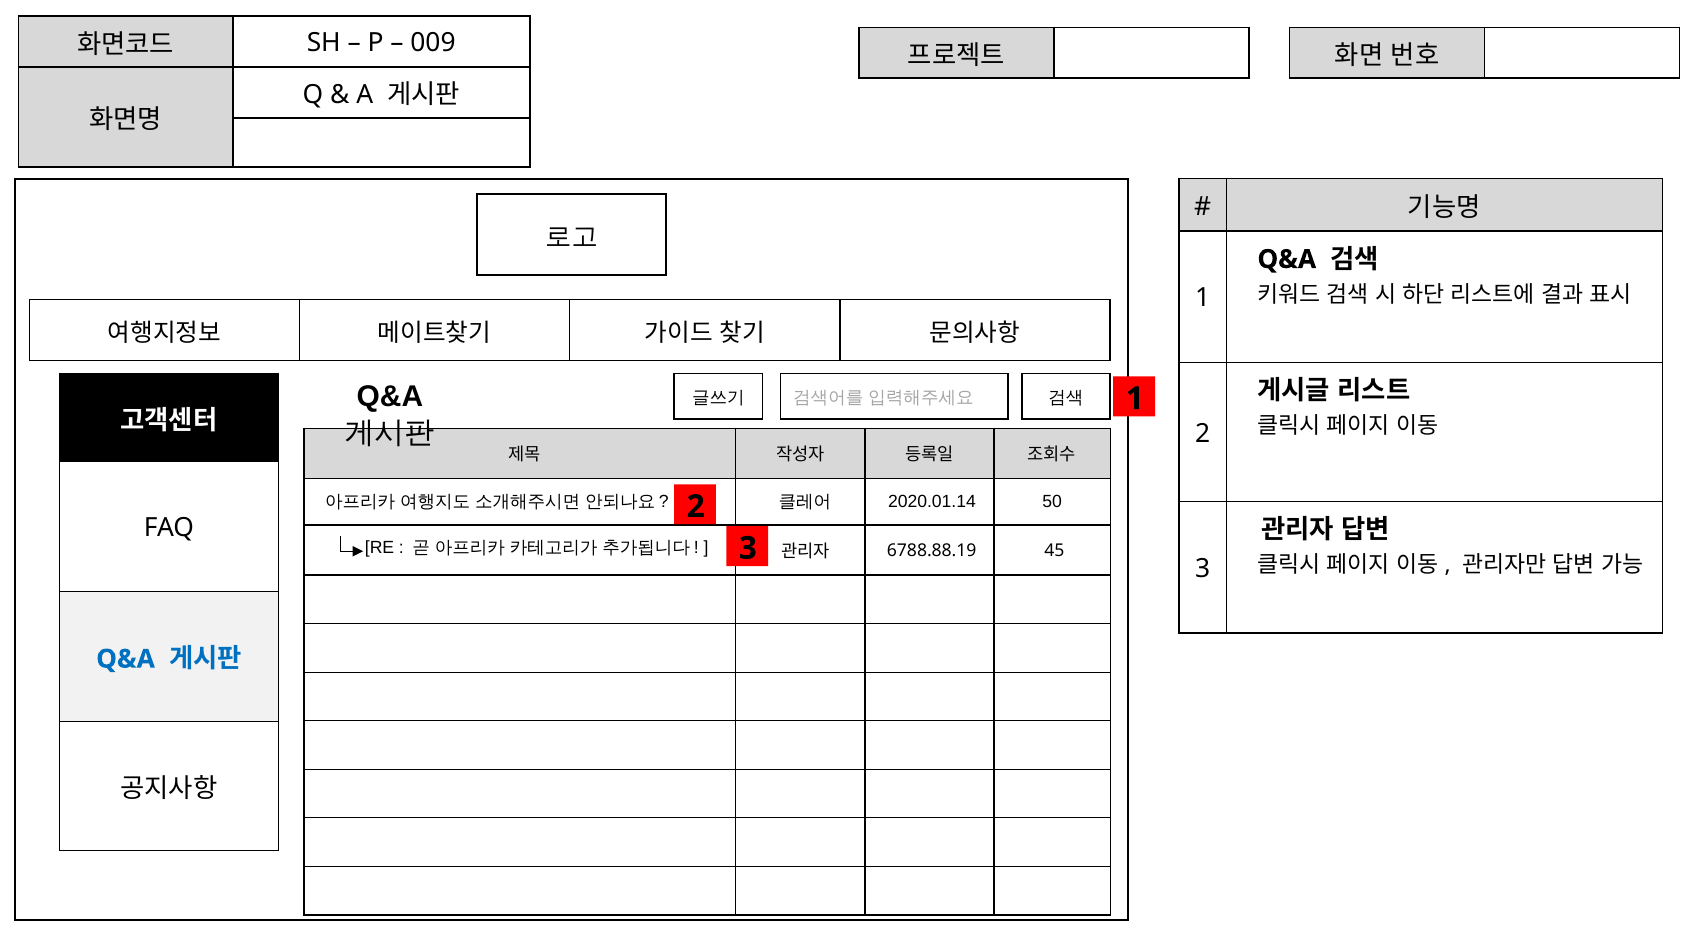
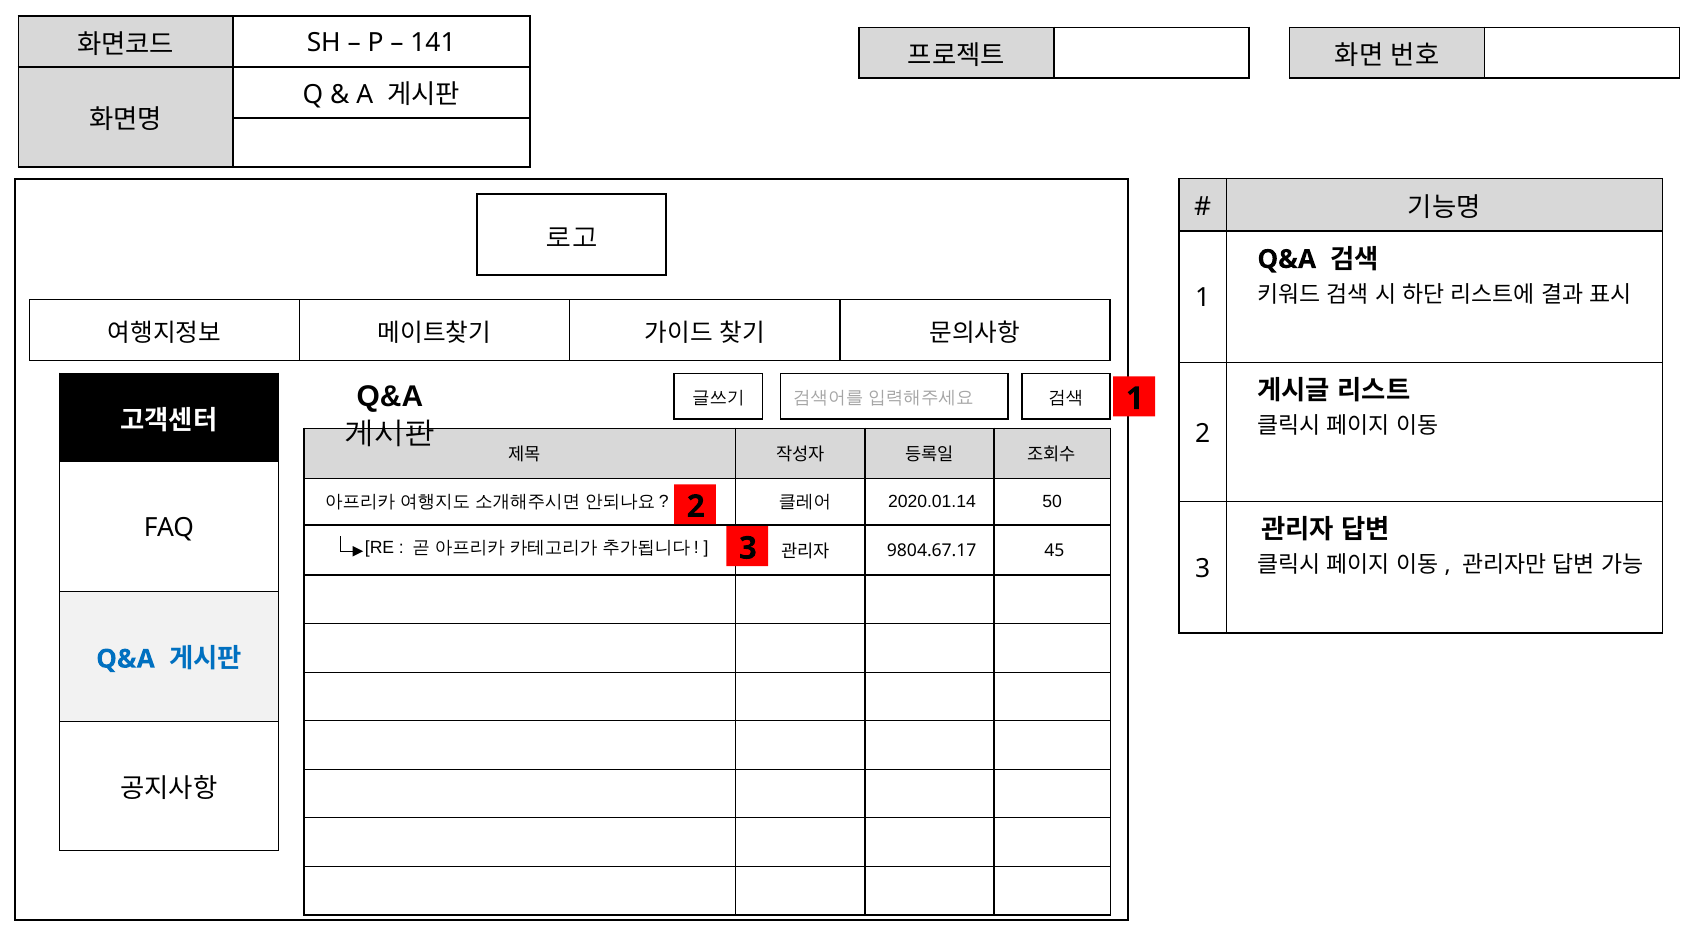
009: 009 -> 141
6788.88.19: 6788.88.19 -> 9804.67.17
